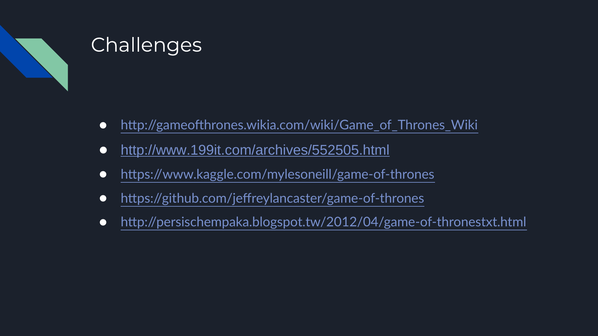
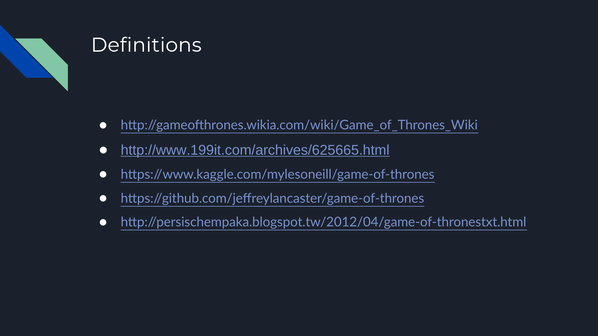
Challenges: Challenges -> Definitions
http://www.199it.com/archives/552505.html: http://www.199it.com/archives/552505.html -> http://www.199it.com/archives/625665.html
